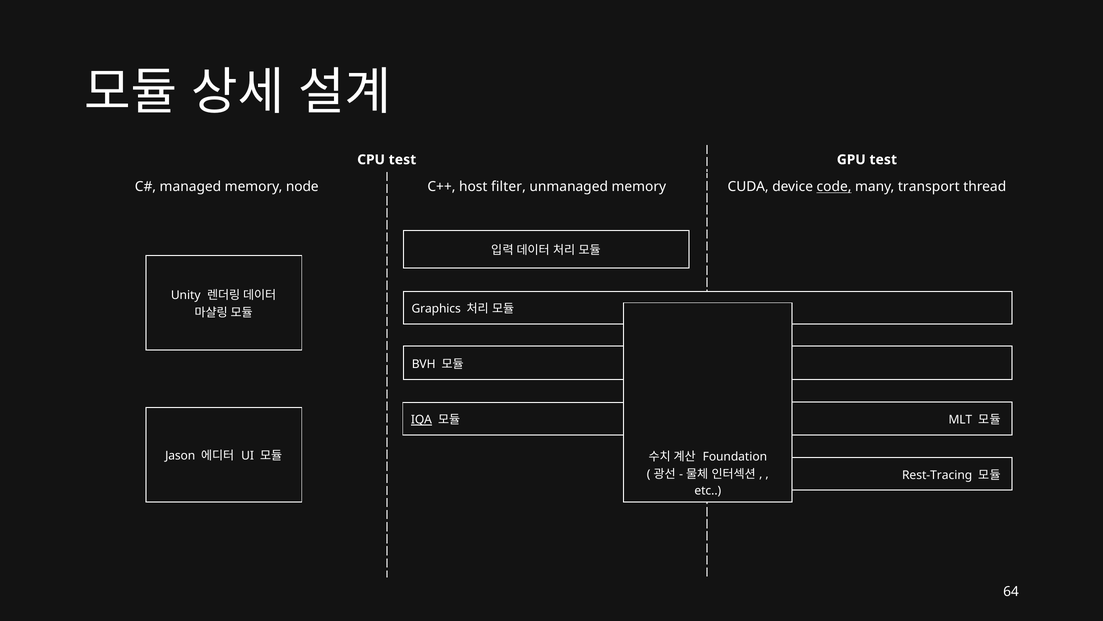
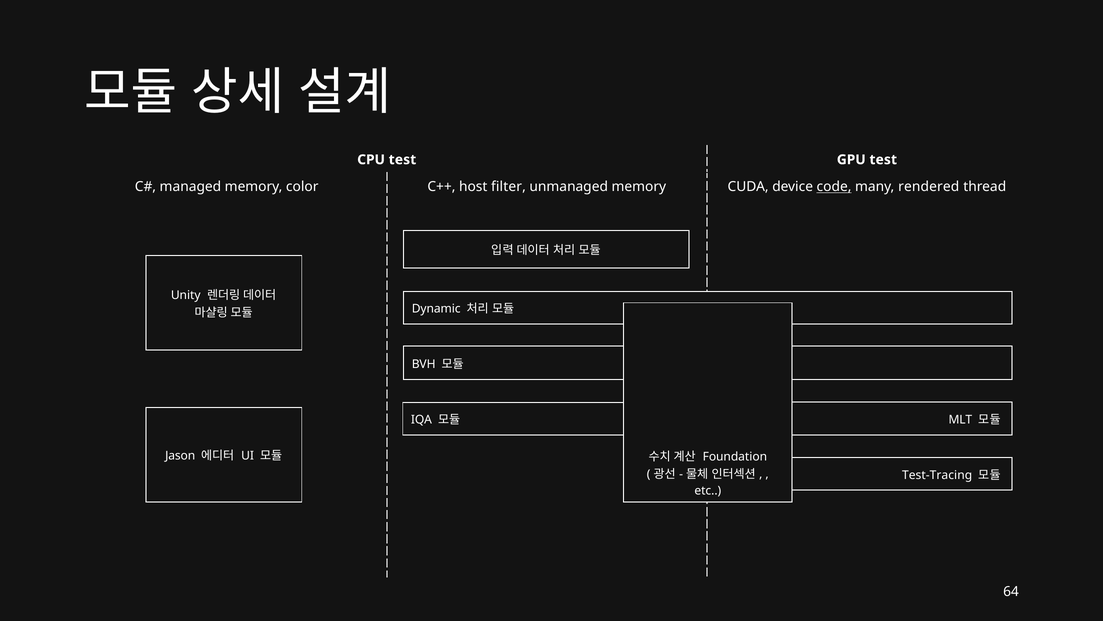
node: node -> color
transport: transport -> rendered
Graphics: Graphics -> Dynamic
IQA underline: present -> none
Rest-Tracing: Rest-Tracing -> Test-Tracing
